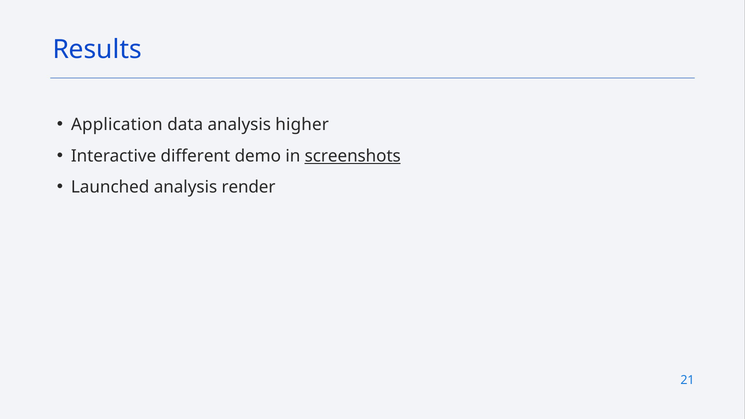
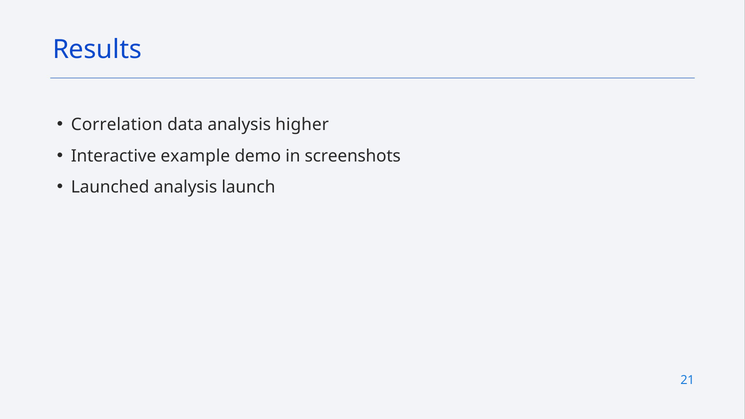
Application: Application -> Correlation
different: different -> example
screenshots underline: present -> none
render: render -> launch
